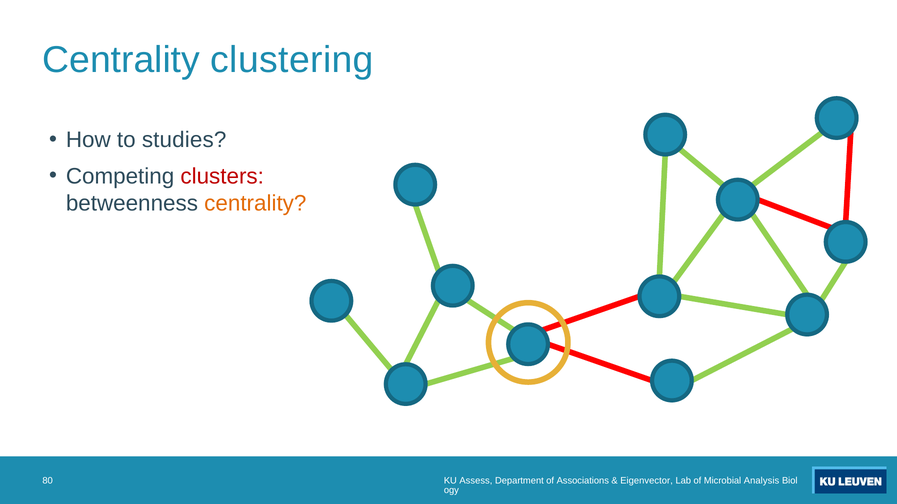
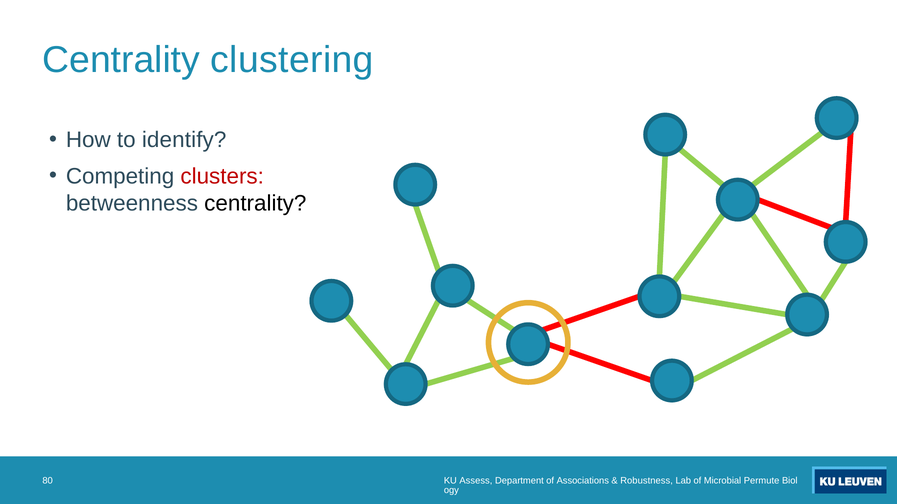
studies: studies -> identify
centrality at (255, 203) colour: orange -> black
Eigenvector: Eigenvector -> Robustness
Analysis: Analysis -> Permute
